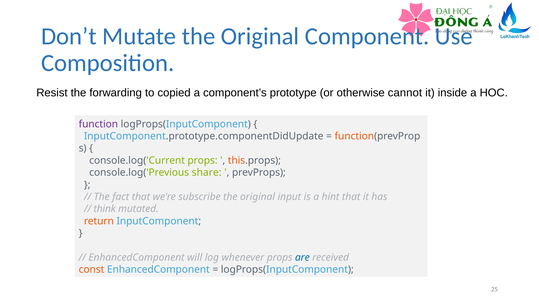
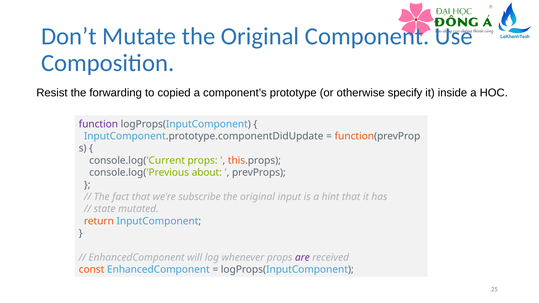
cannot: cannot -> specify
share: share -> about
think: think -> state
are colour: blue -> purple
